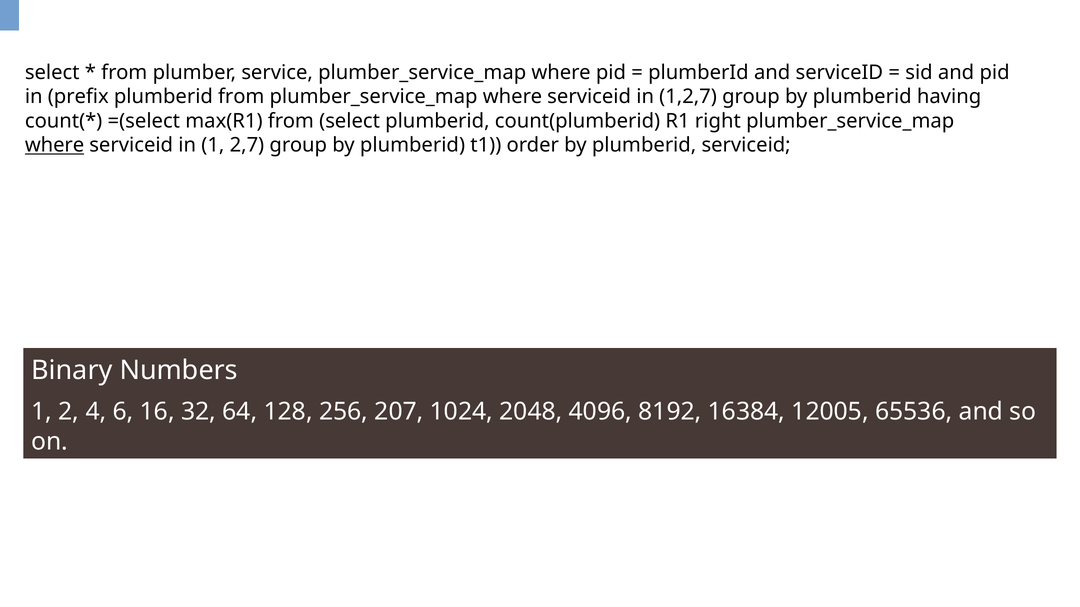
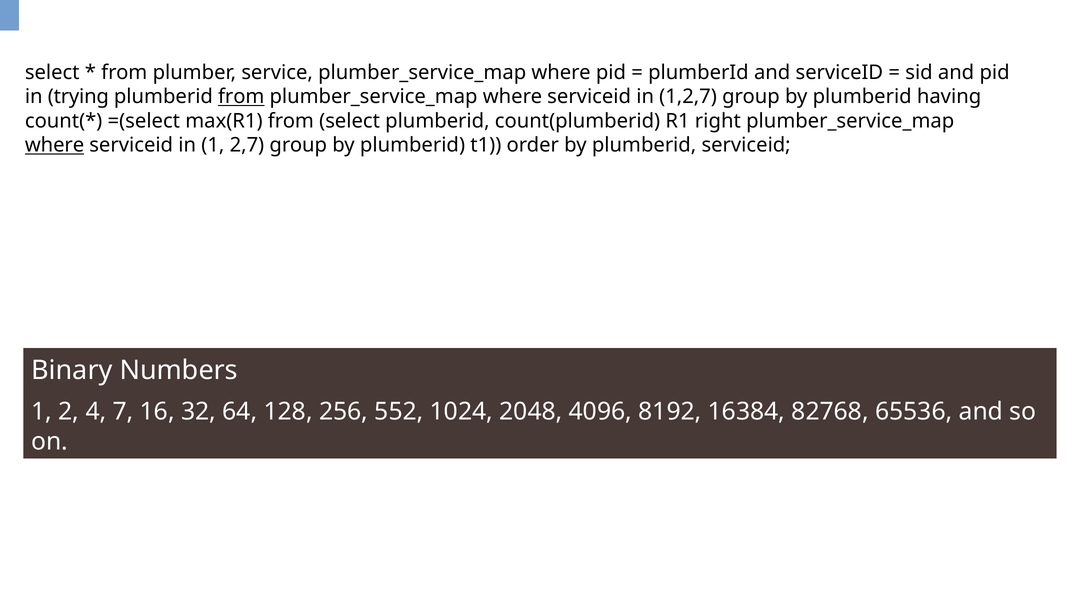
prefix: prefix -> trying
from at (241, 97) underline: none -> present
6: 6 -> 7
207: 207 -> 552
12005: 12005 -> 82768
